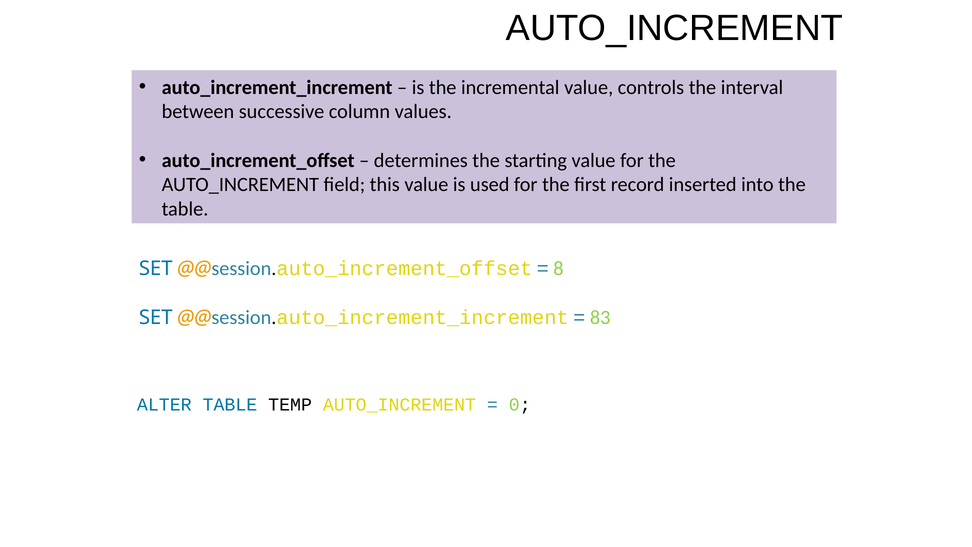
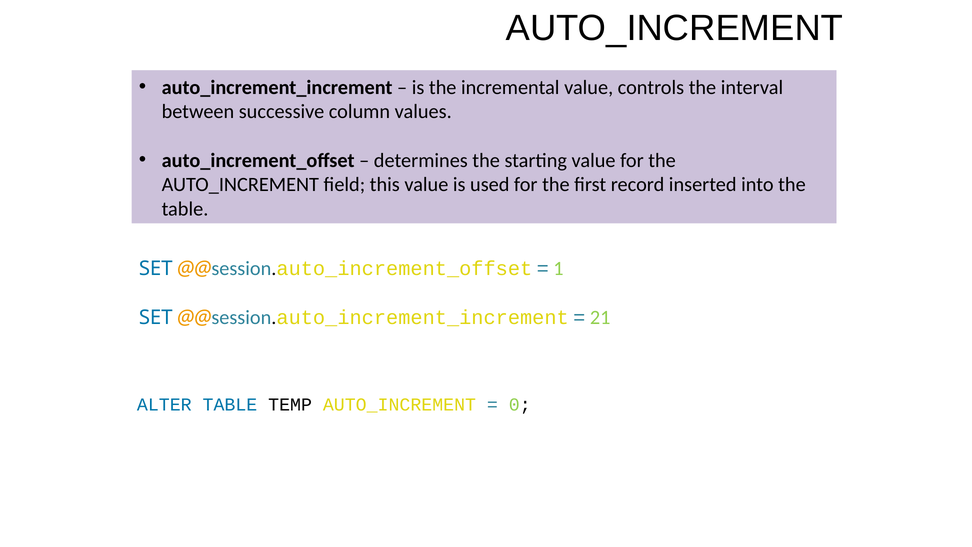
8: 8 -> 1
83: 83 -> 21
